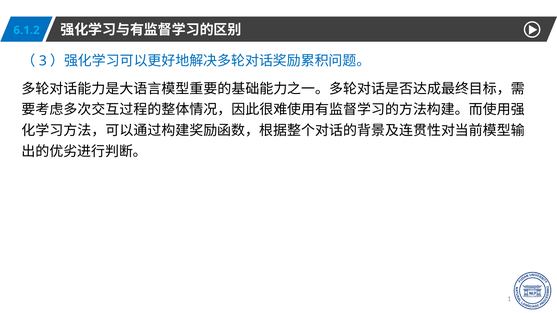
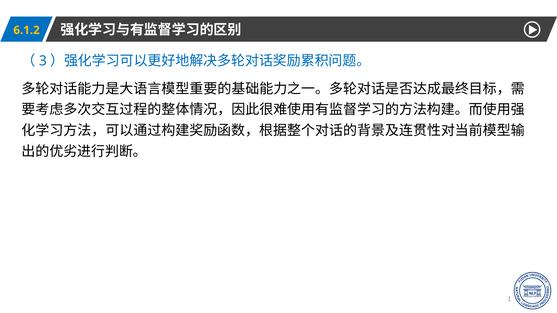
6.1.2 colour: light blue -> yellow
